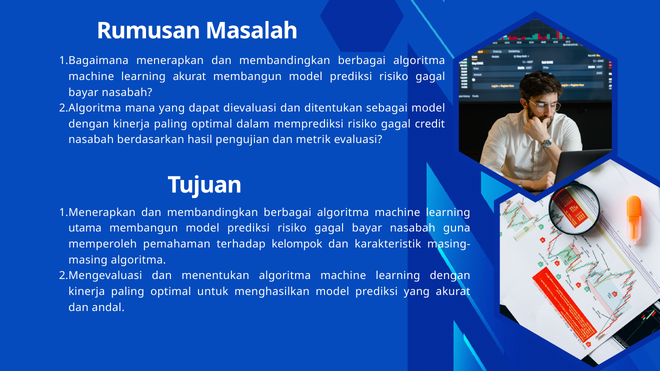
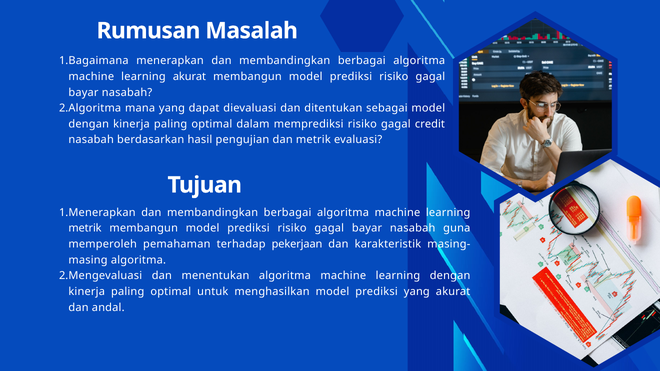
utama at (85, 228): utama -> metrik
kelompok: kelompok -> pekerjaan
